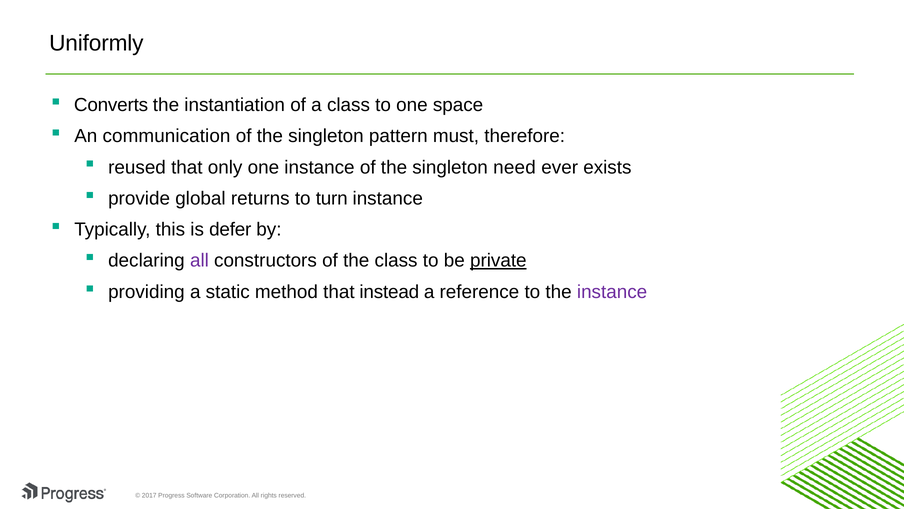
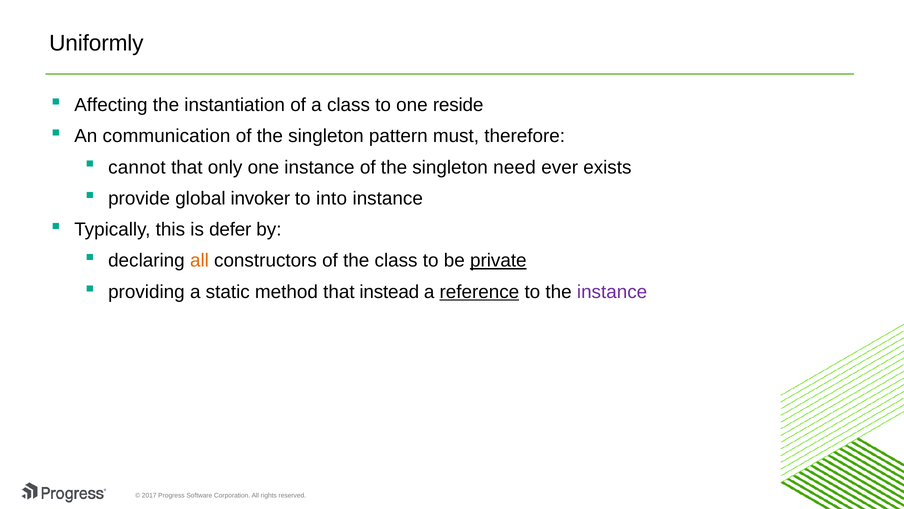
Converts: Converts -> Affecting
space: space -> reside
reused: reused -> cannot
returns: returns -> invoker
turn: turn -> into
all at (199, 261) colour: purple -> orange
reference underline: none -> present
